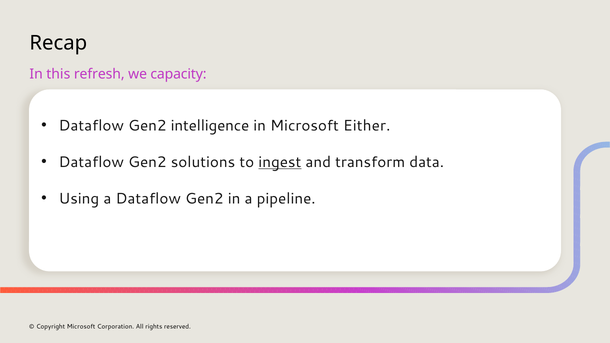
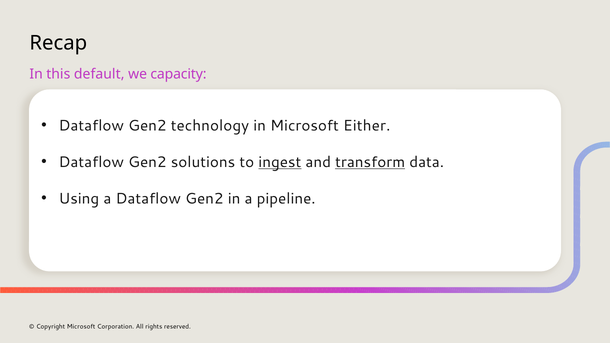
refresh: refresh -> default
intelligence: intelligence -> technology
transform underline: none -> present
